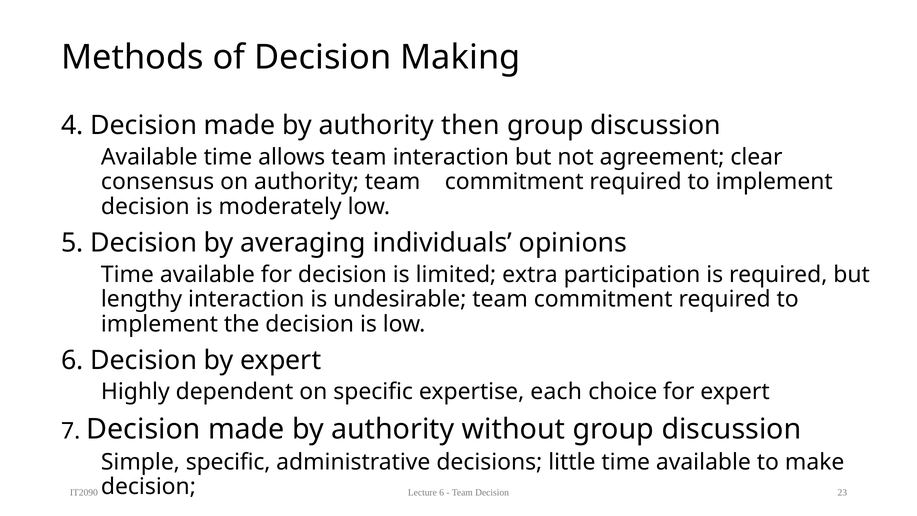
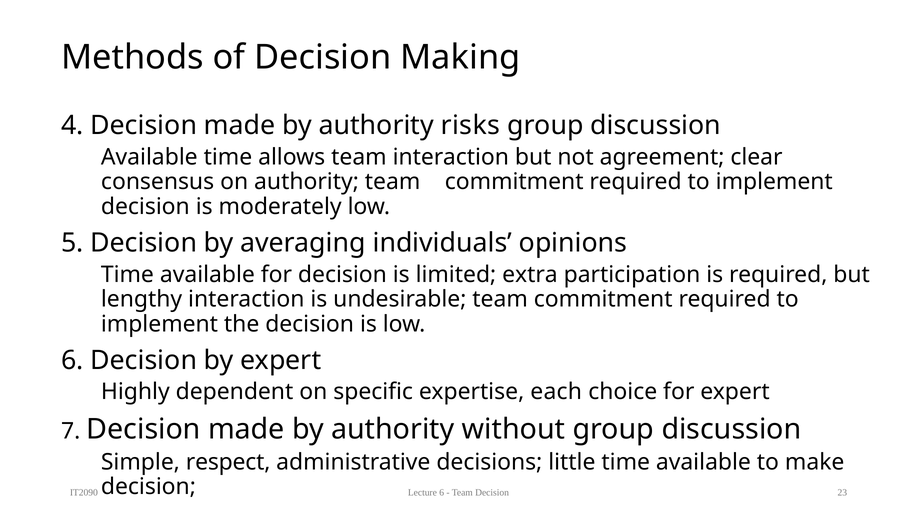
then: then -> risks
Simple specific: specific -> respect
